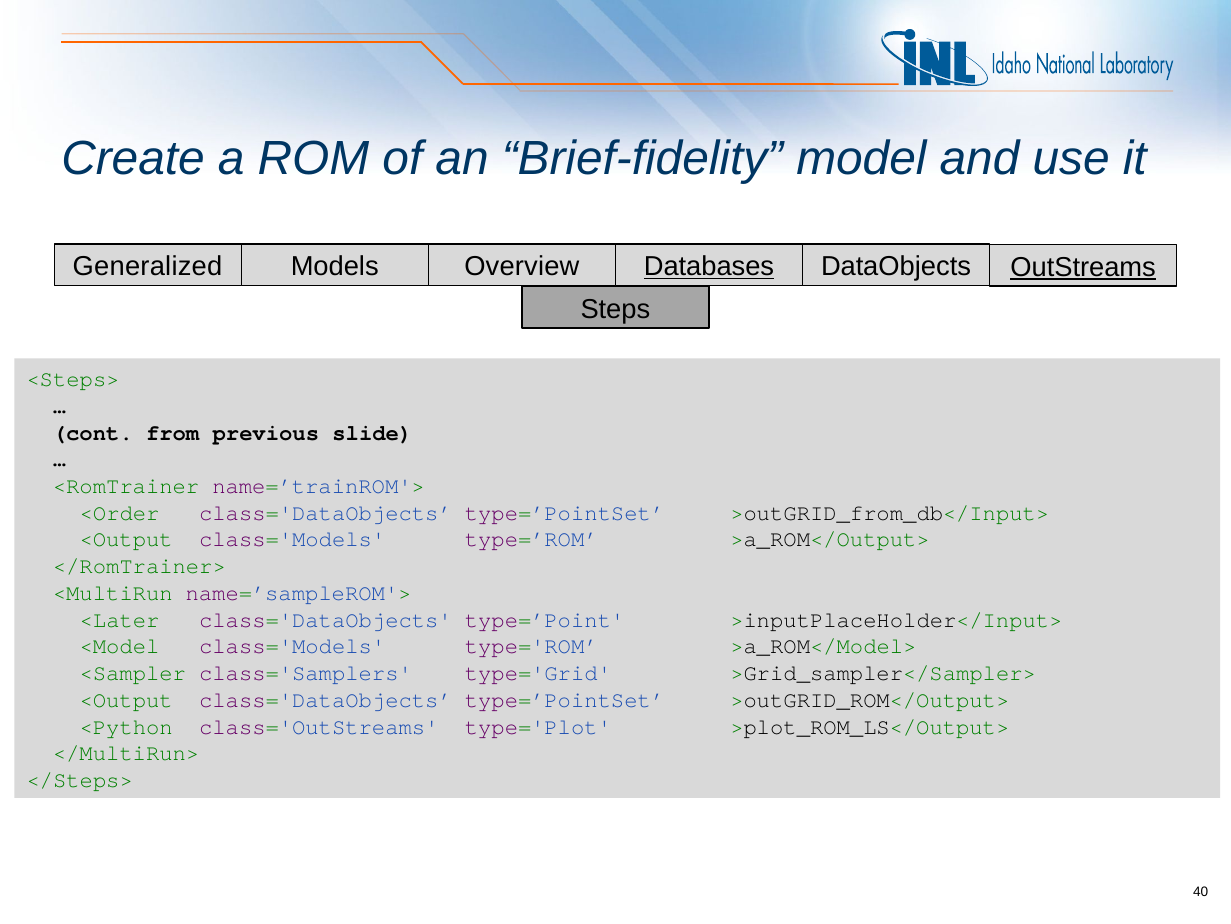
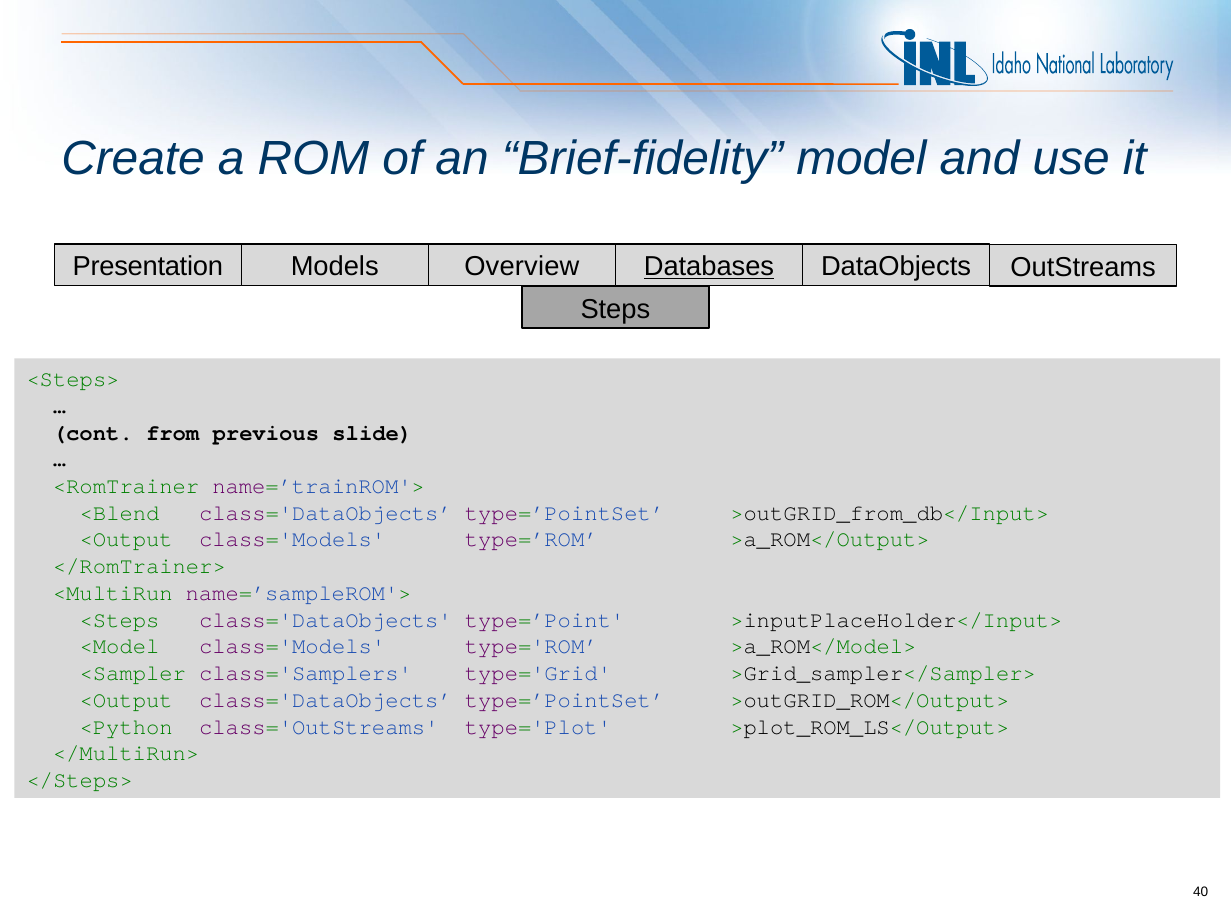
Generalized: Generalized -> Presentation
OutStreams underline: present -> none
<Order: <Order -> <Blend
<Later: <Later -> <Steps
